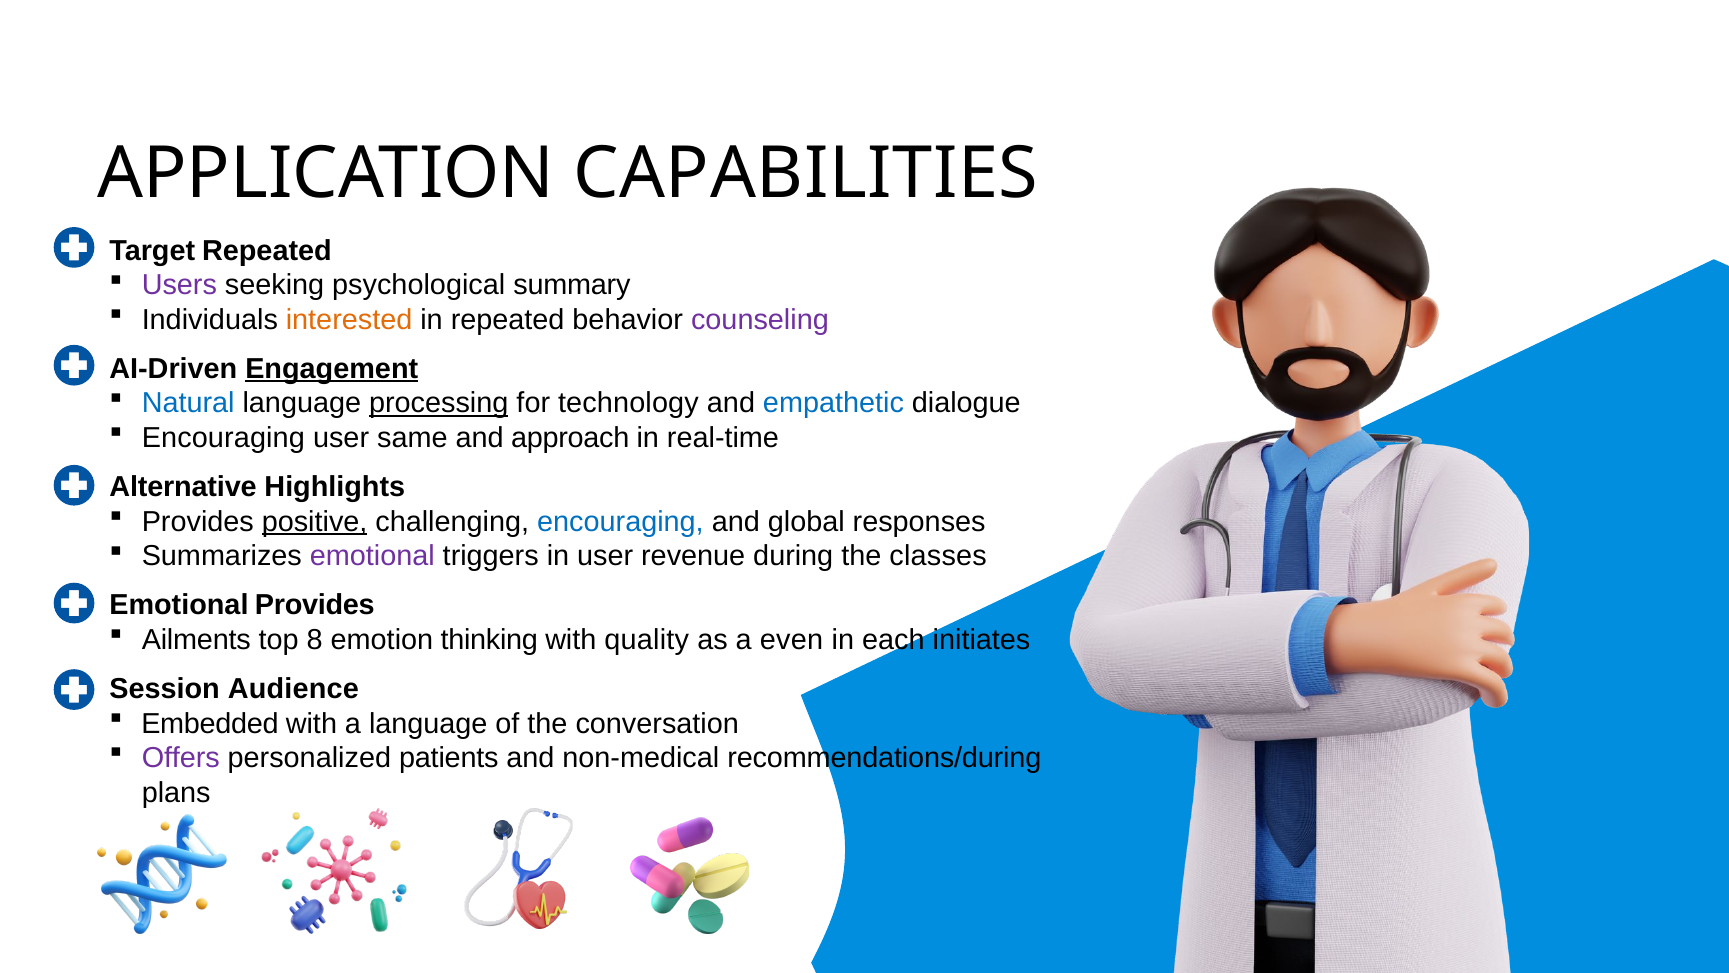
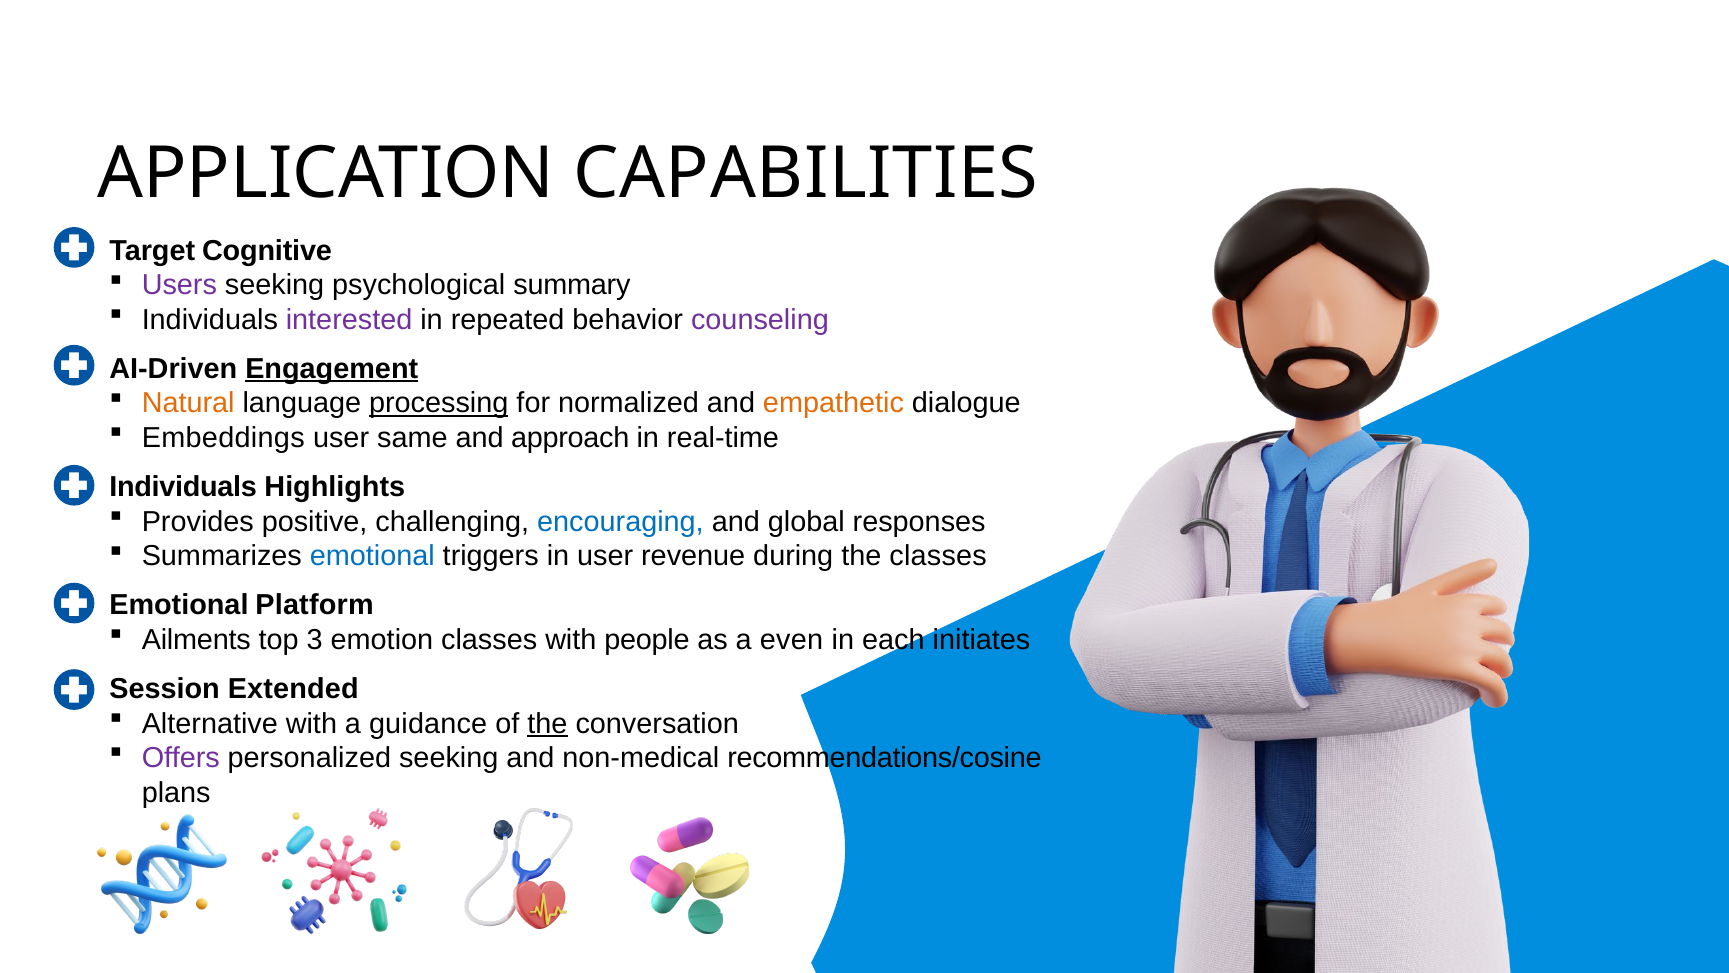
Target Repeated: Repeated -> Cognitive
interested colour: orange -> purple
Natural colour: blue -> orange
technology: technology -> normalized
empathetic colour: blue -> orange
Encouraging at (223, 438): Encouraging -> Embeddings
Alternative at (183, 487): Alternative -> Individuals
positive underline: present -> none
emotional at (372, 556) colour: purple -> blue
Emotional Provides: Provides -> Platform
8: 8 -> 3
emotion thinking: thinking -> classes
quality: quality -> people
Audience: Audience -> Extended
Embedded: Embedded -> Alternative
a language: language -> guidance
the at (547, 723) underline: none -> present
personalized patients: patients -> seeking
recommendations/during: recommendations/during -> recommendations/cosine
